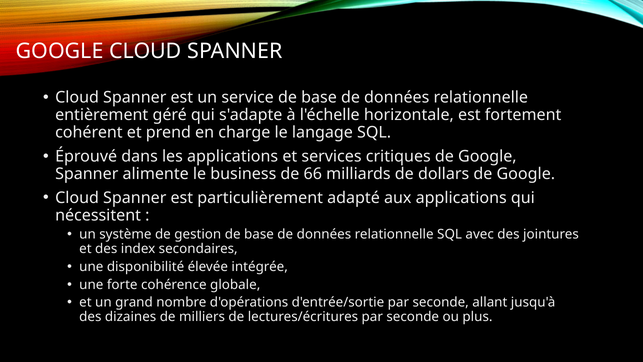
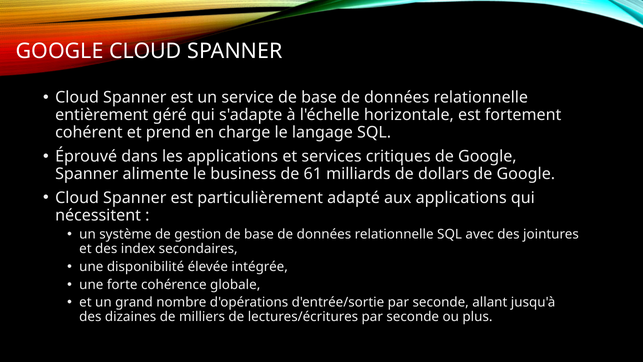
66: 66 -> 61
